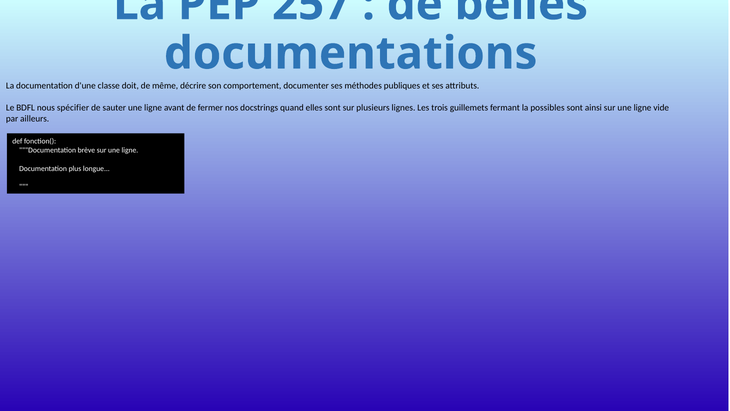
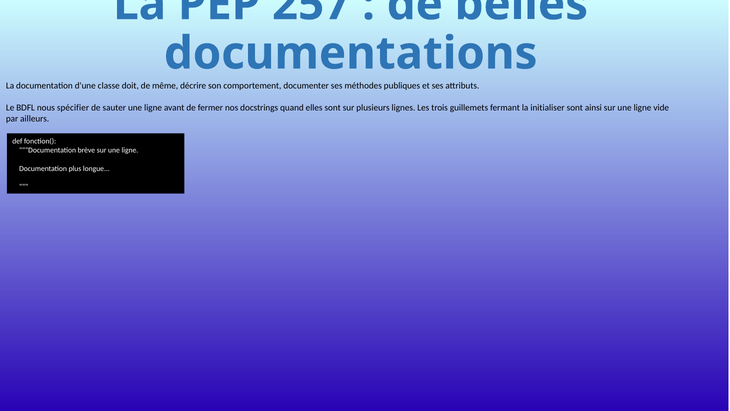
possibles: possibles -> initialiser
